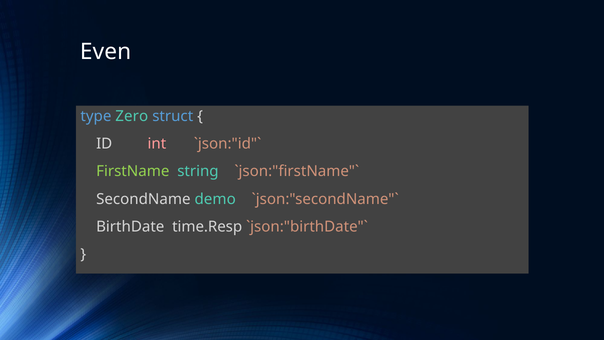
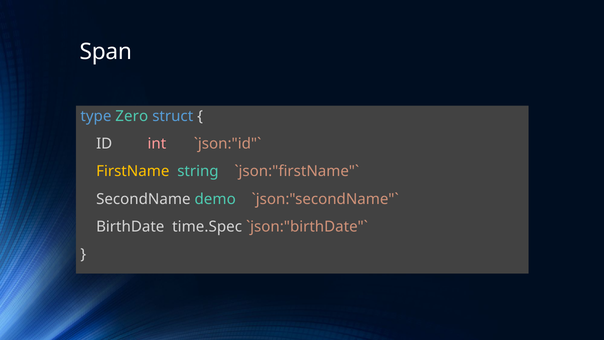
Even: Even -> Span
FirstName colour: light green -> yellow
time.Resp: time.Resp -> time.Spec
